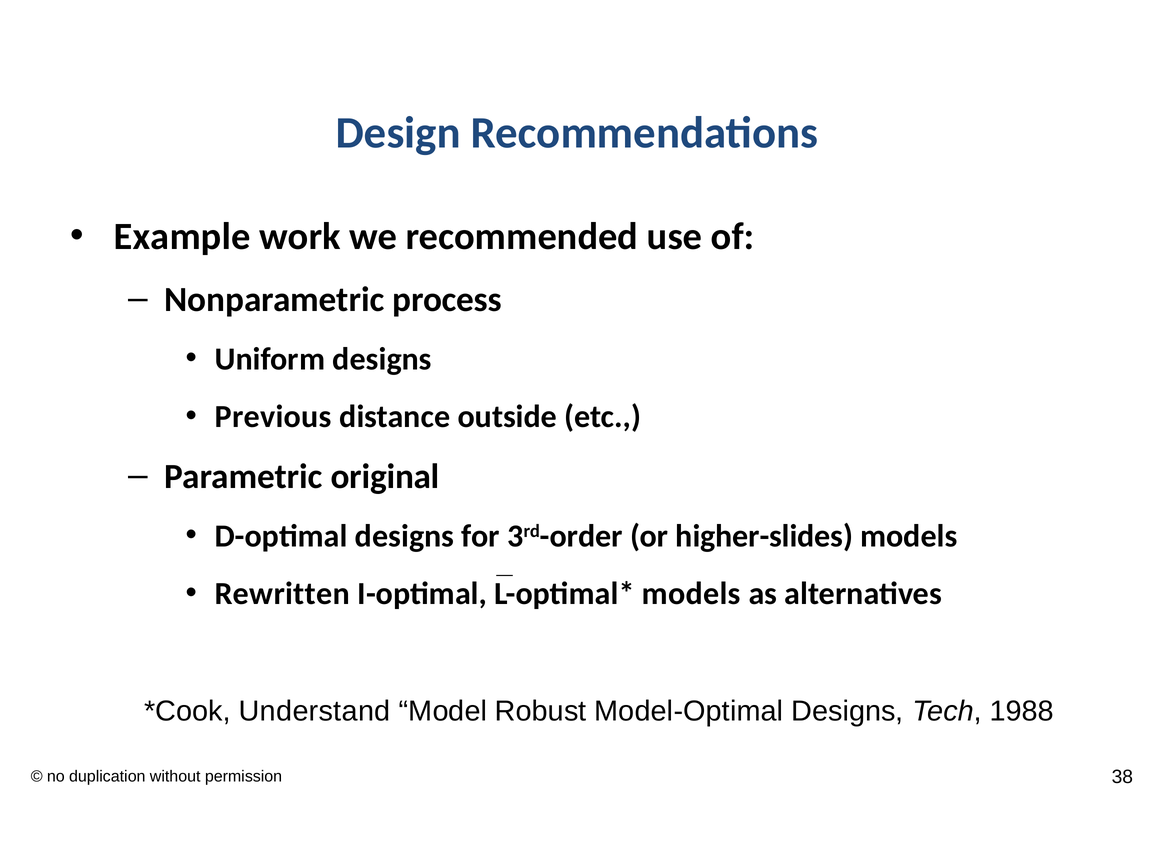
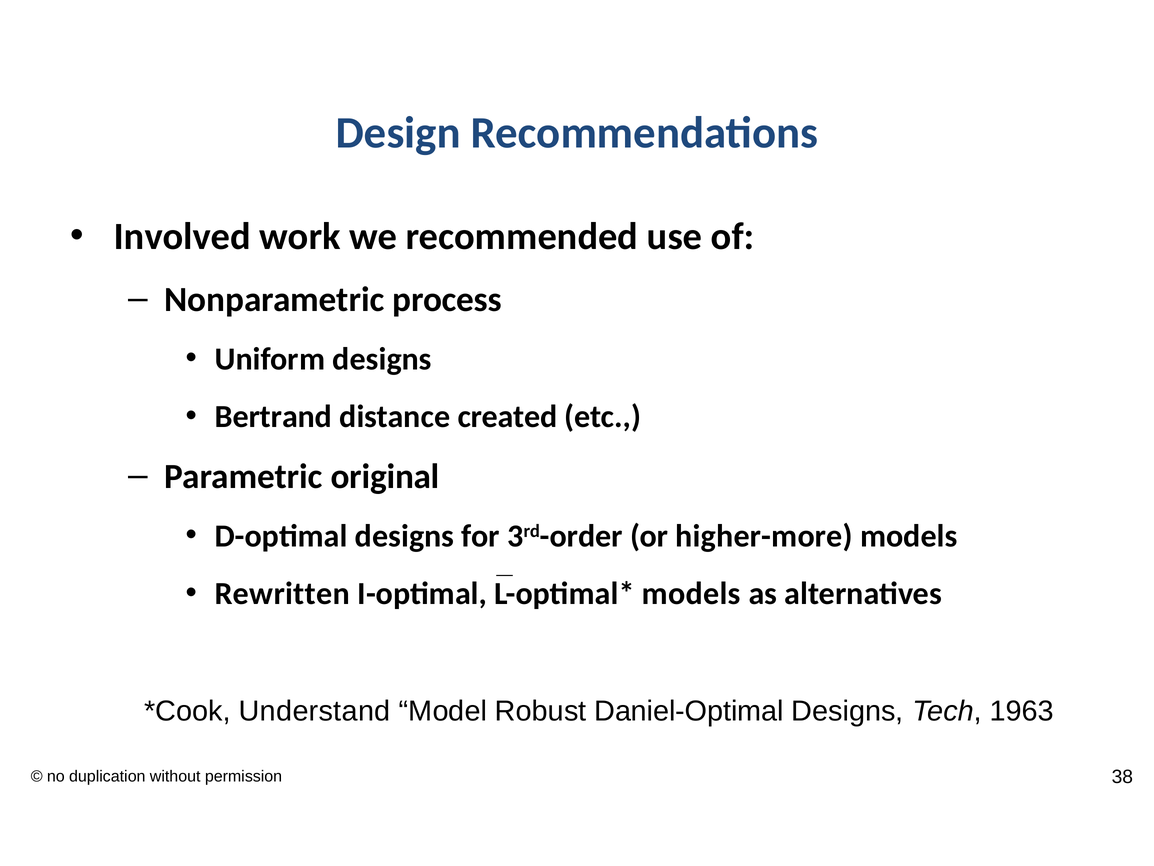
Example: Example -> Involved
Previous: Previous -> Bertrand
outside: outside -> created
higher-slides: higher-slides -> higher-more
Model-Optimal: Model-Optimal -> Daniel-Optimal
1988: 1988 -> 1963
